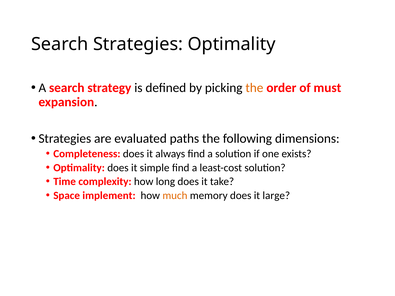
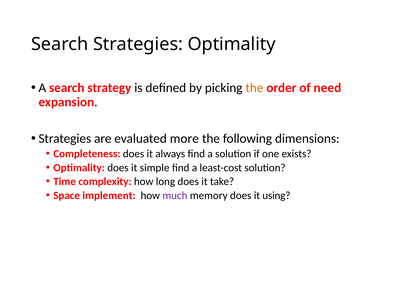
must: must -> need
paths: paths -> more
much colour: orange -> purple
large: large -> using
